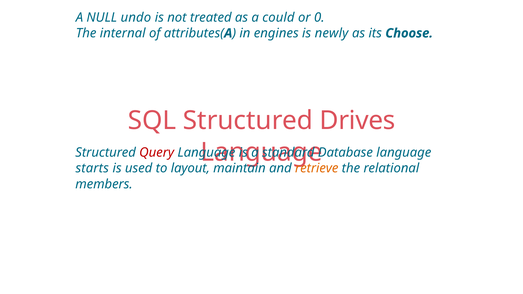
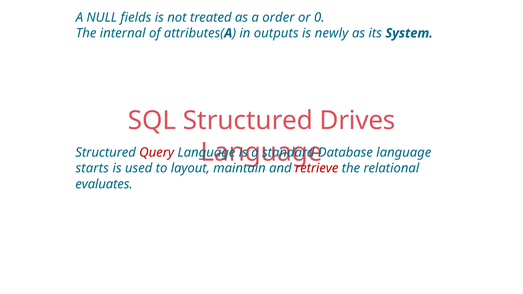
undo: undo -> fields
could: could -> order
engines: engines -> outputs
Choose: Choose -> System
retrieve colour: orange -> red
members: members -> evaluates
